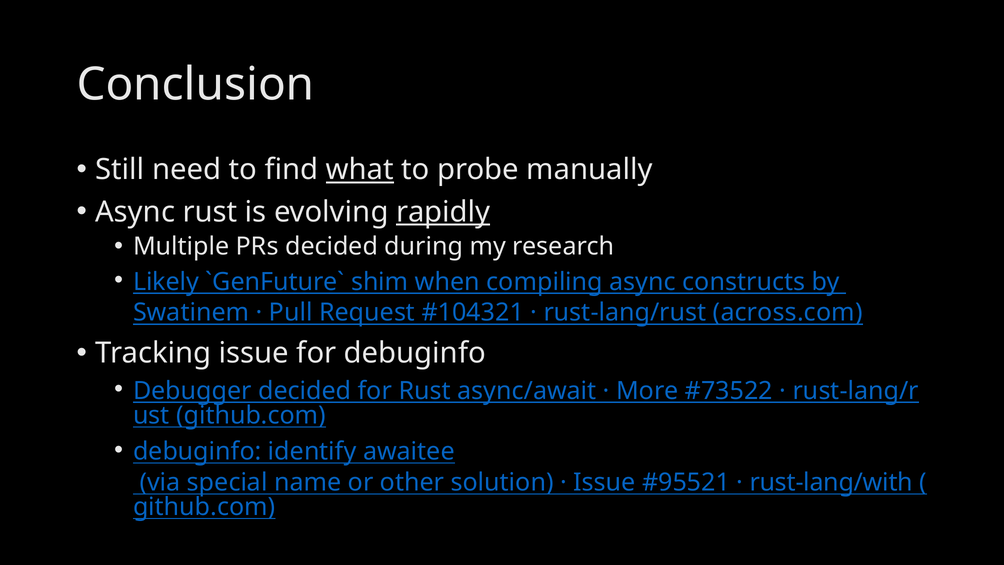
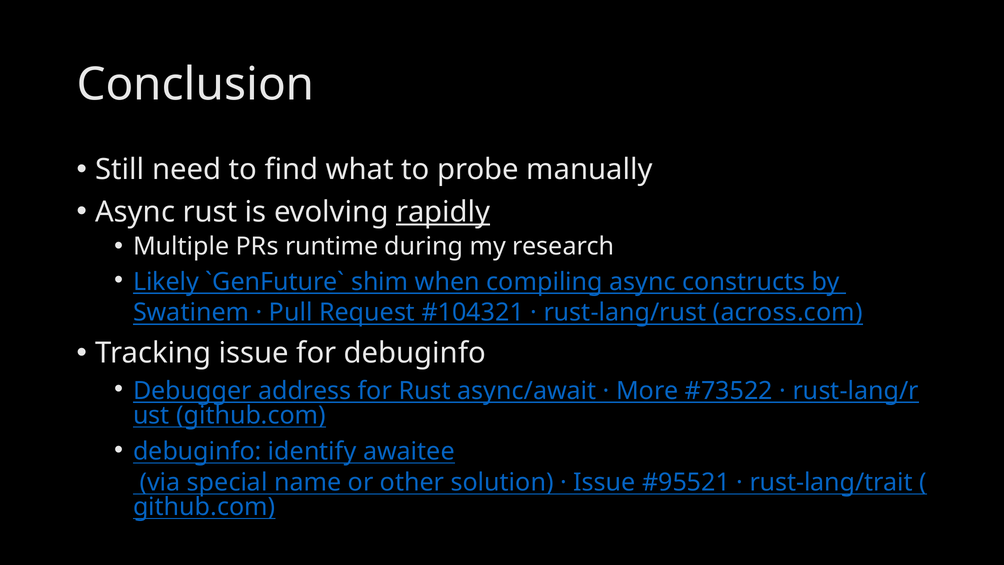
what underline: present -> none
PRs decided: decided -> runtime
Debugger decided: decided -> address
rust-lang/with: rust-lang/with -> rust-lang/trait
